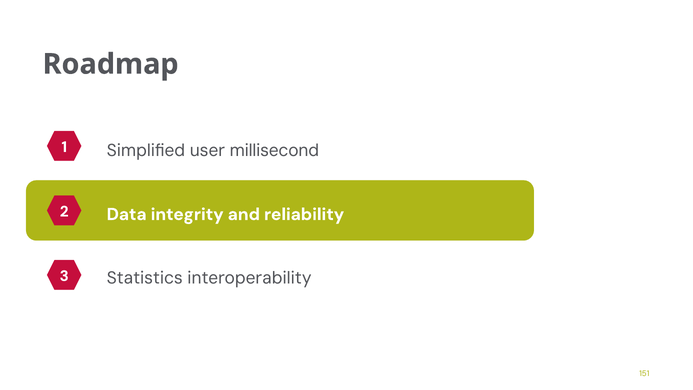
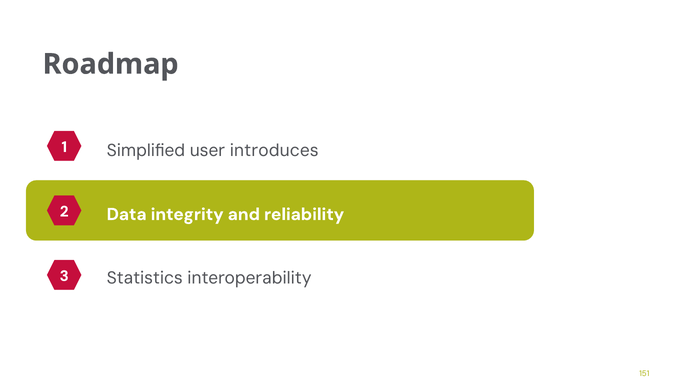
millisecond: millisecond -> introduces
